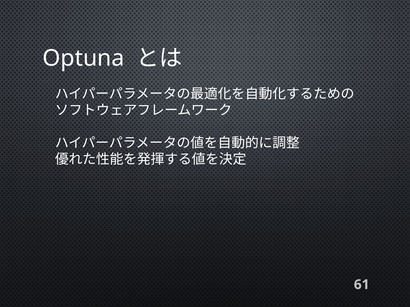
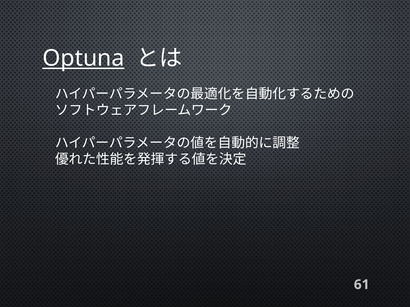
Optuna underline: none -> present
